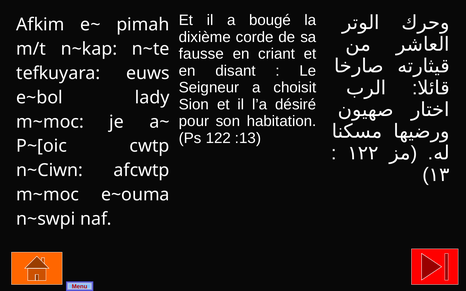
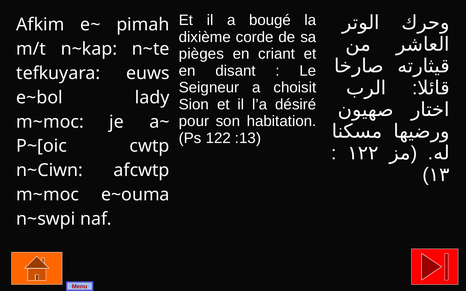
fausse: fausse -> pièges
